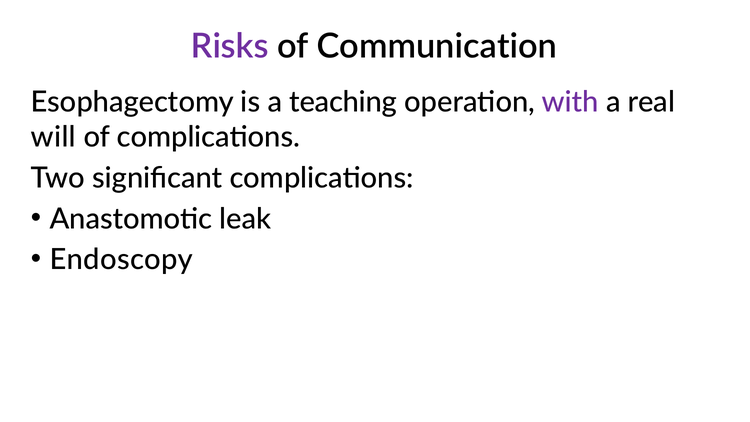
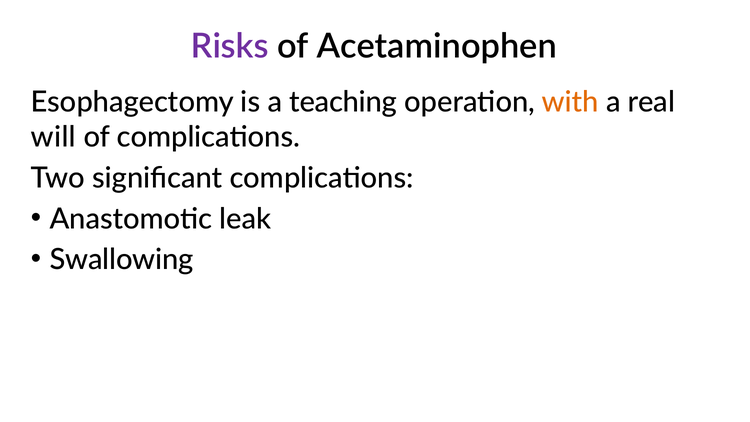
Communication: Communication -> Acetaminophen
with colour: purple -> orange
Endoscopy: Endoscopy -> Swallowing
